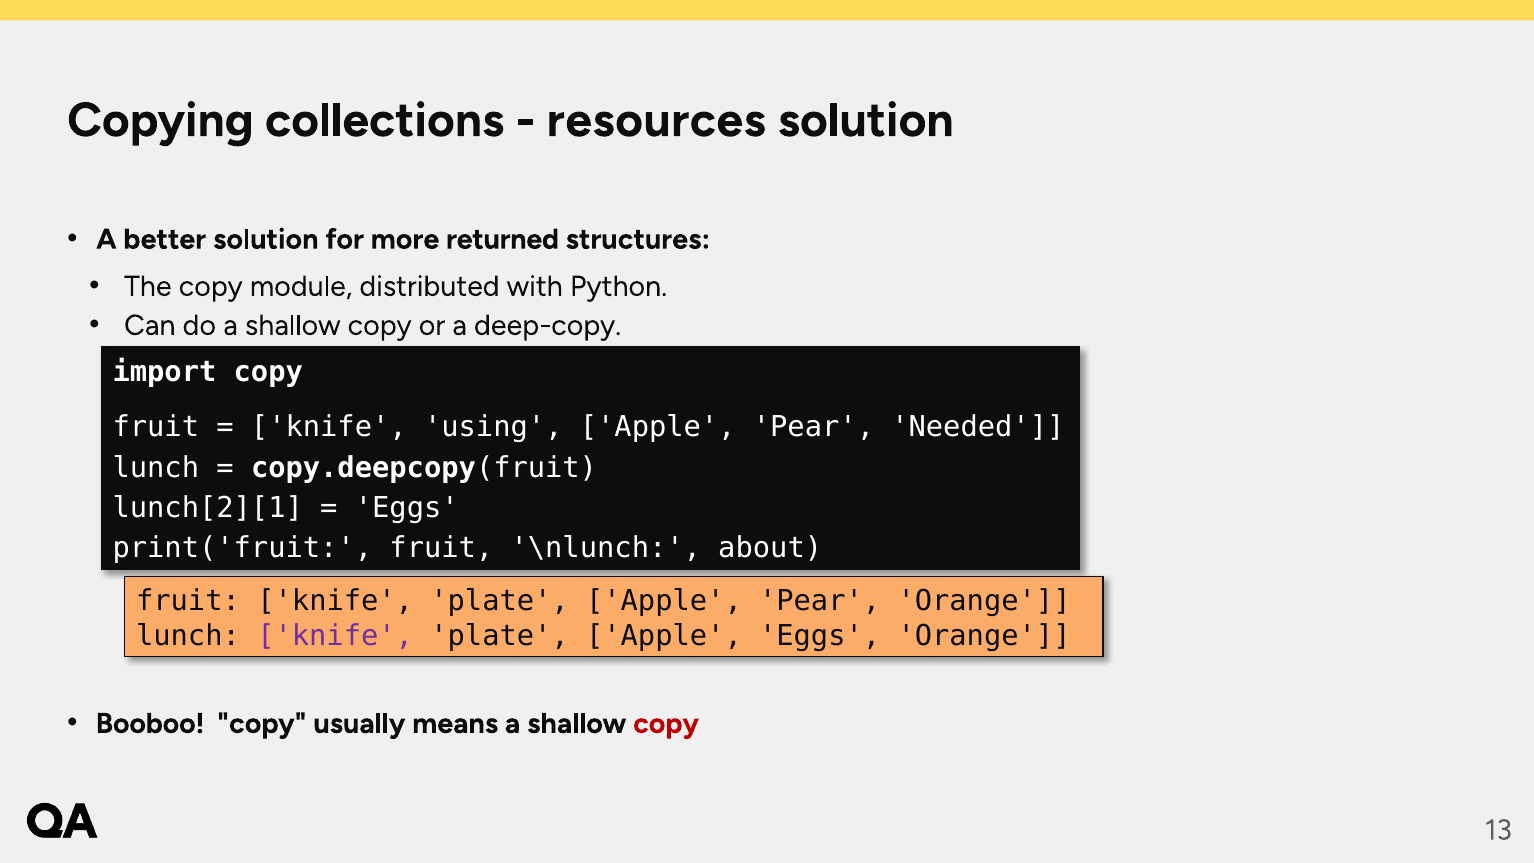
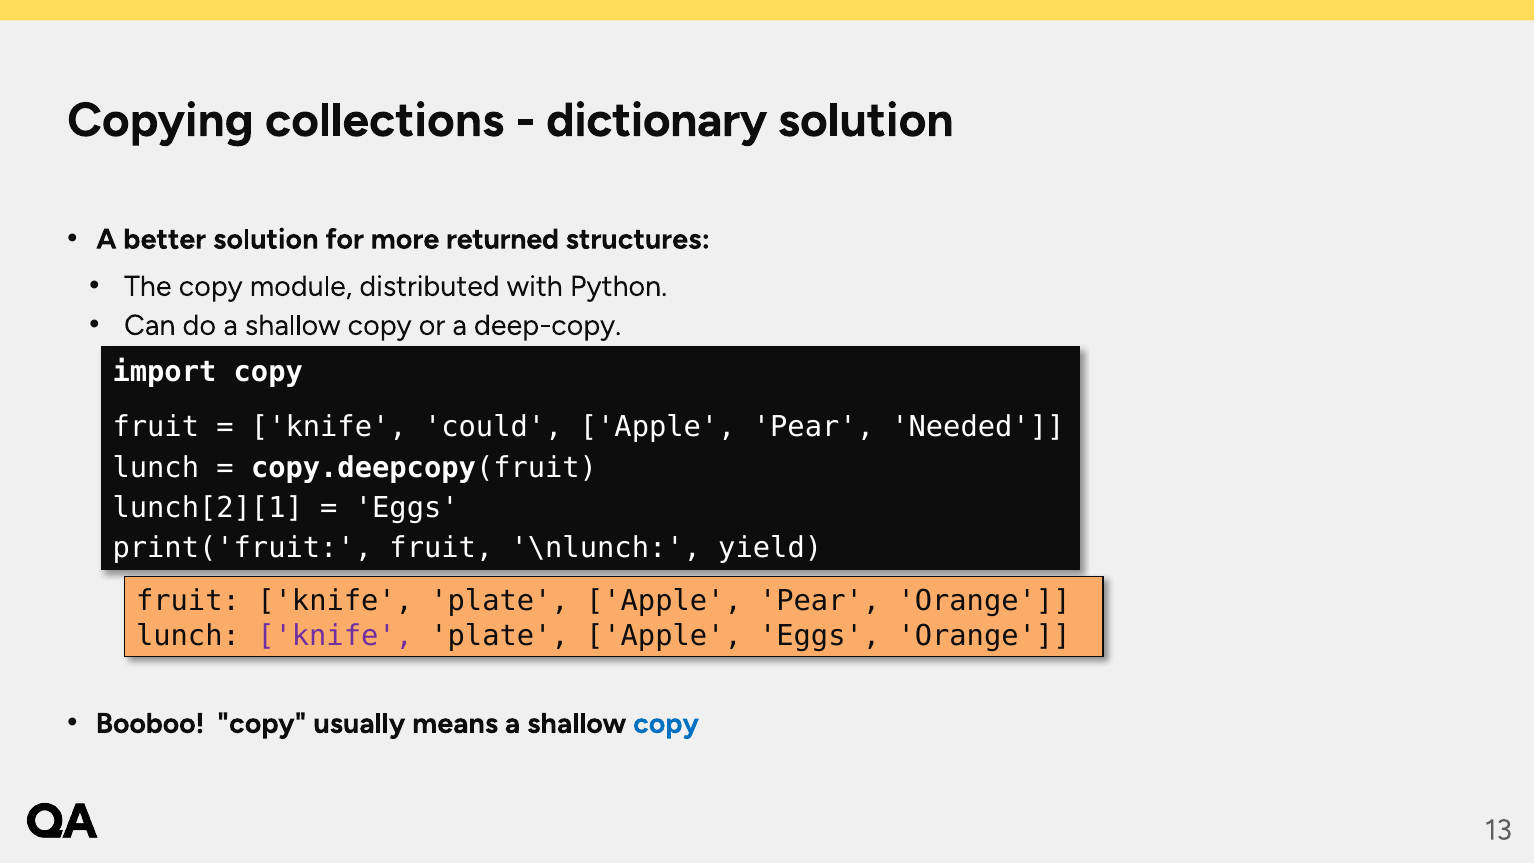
resources: resources -> dictionary
using: using -> could
about: about -> yield
copy at (666, 723) colour: red -> blue
